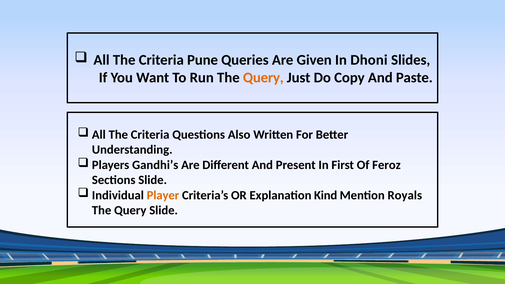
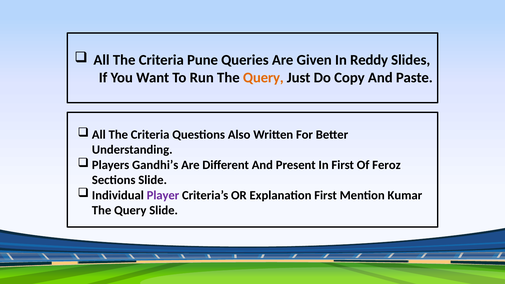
Dhoni: Dhoni -> Reddy
Player colour: orange -> purple
Explanation Kind: Kind -> First
Royals: Royals -> Kumar
